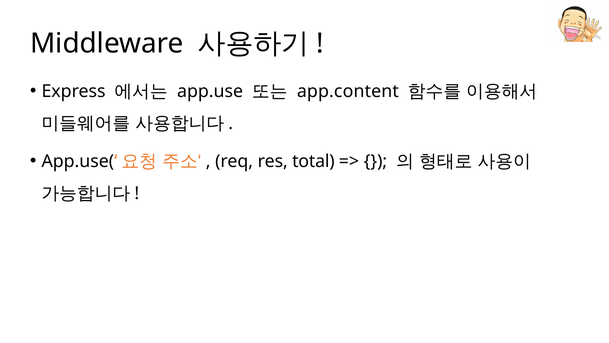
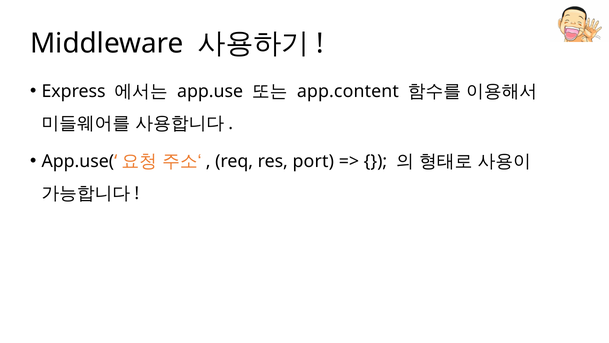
total: total -> port
